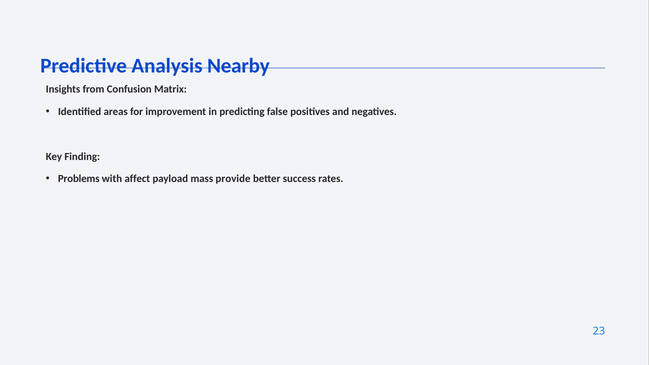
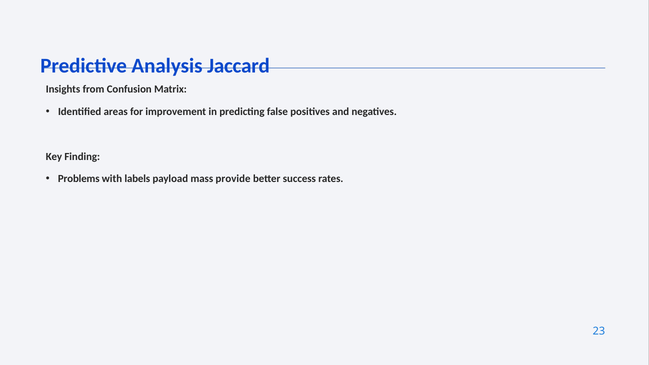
Nearby: Nearby -> Jaccard
affect: affect -> labels
